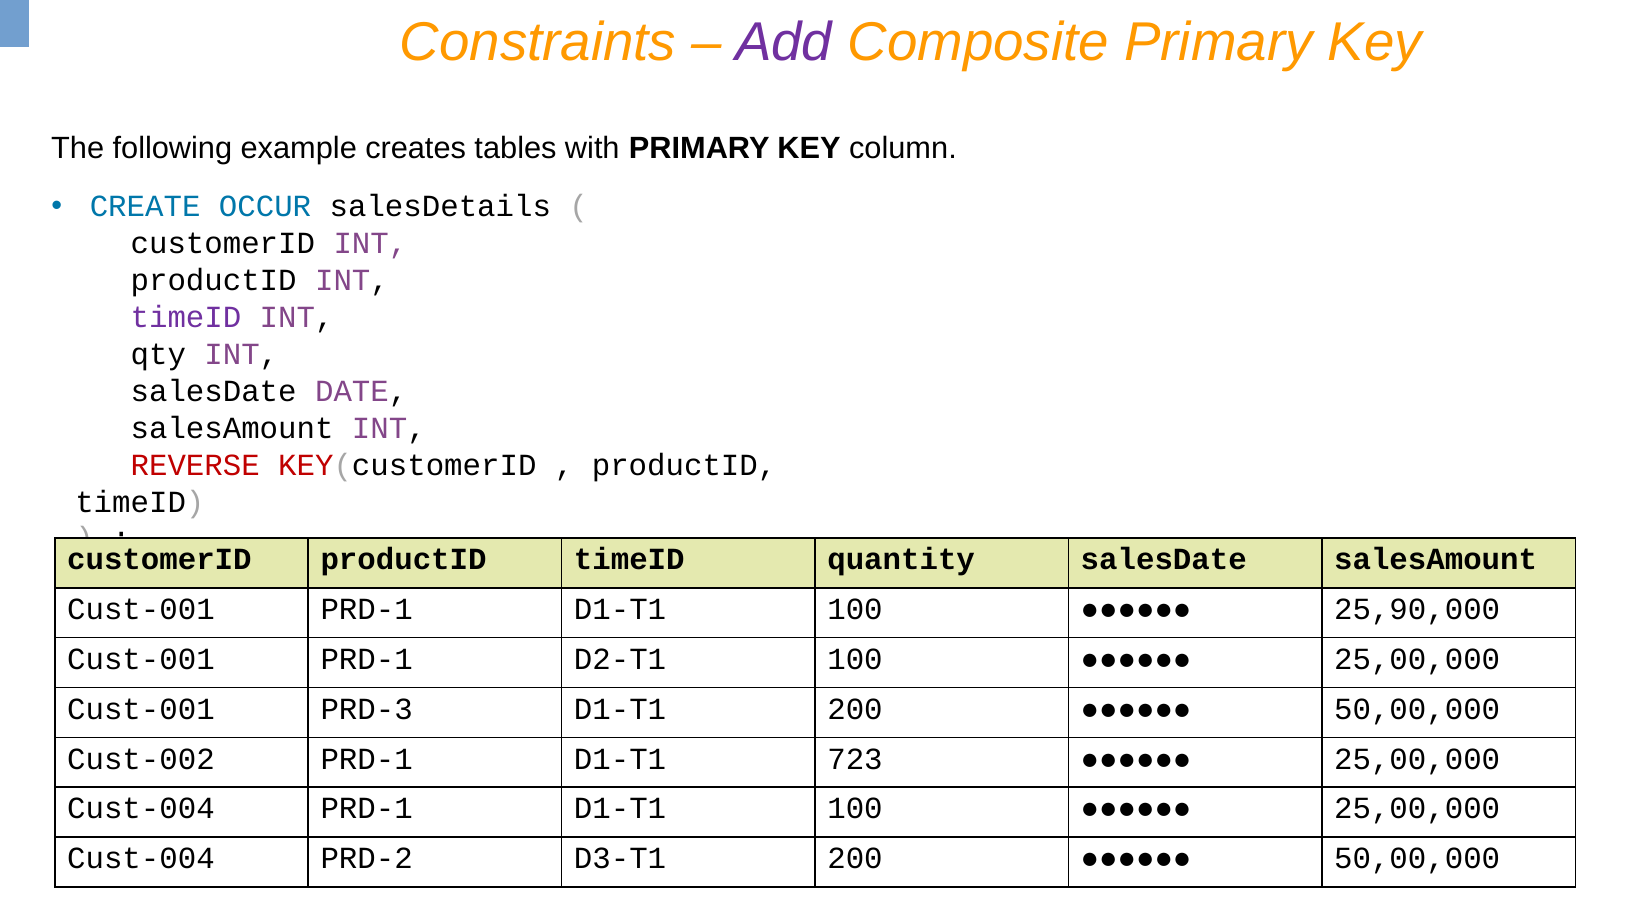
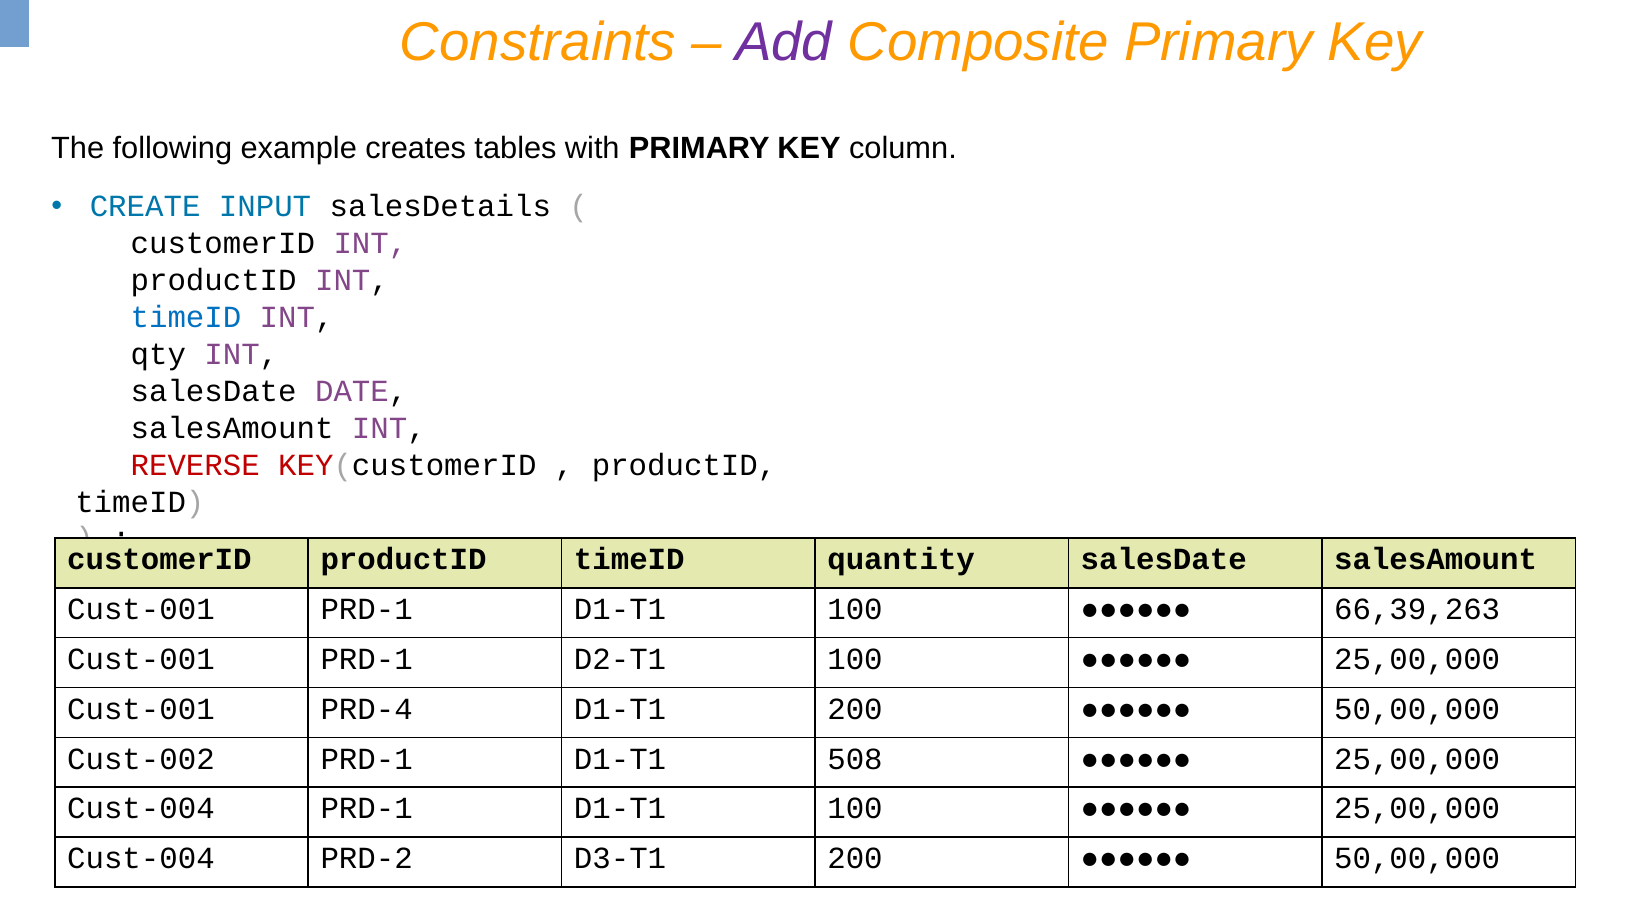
OCCUR: OCCUR -> INPUT
timeID at (186, 318) colour: purple -> blue
25,90,000: 25,90,000 -> 66,39,263
PRD-3: PRD-3 -> PRD-4
723: 723 -> 508
